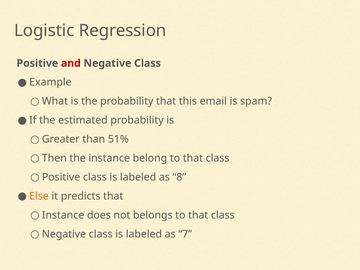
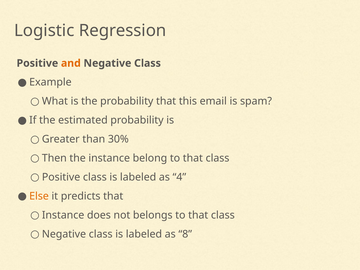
and colour: red -> orange
51%: 51% -> 30%
8: 8 -> 4
7: 7 -> 8
